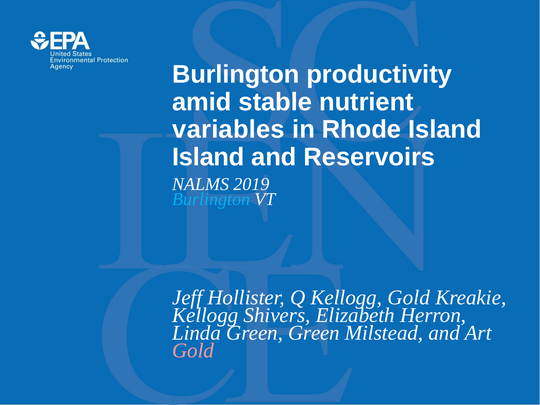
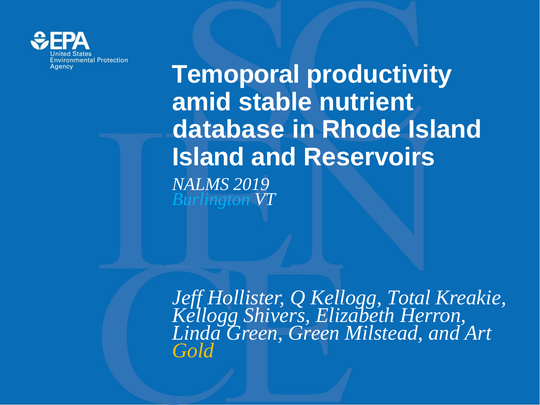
Burlington at (236, 74): Burlington -> Temoporal
variables: variables -> database
Kellogg Gold: Gold -> Total
Gold at (193, 351) colour: pink -> yellow
